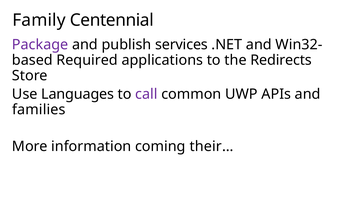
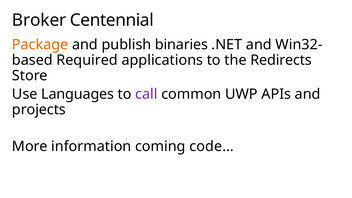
Family: Family -> Broker
Package colour: purple -> orange
services: services -> binaries
families: families -> projects
their…: their… -> code…
